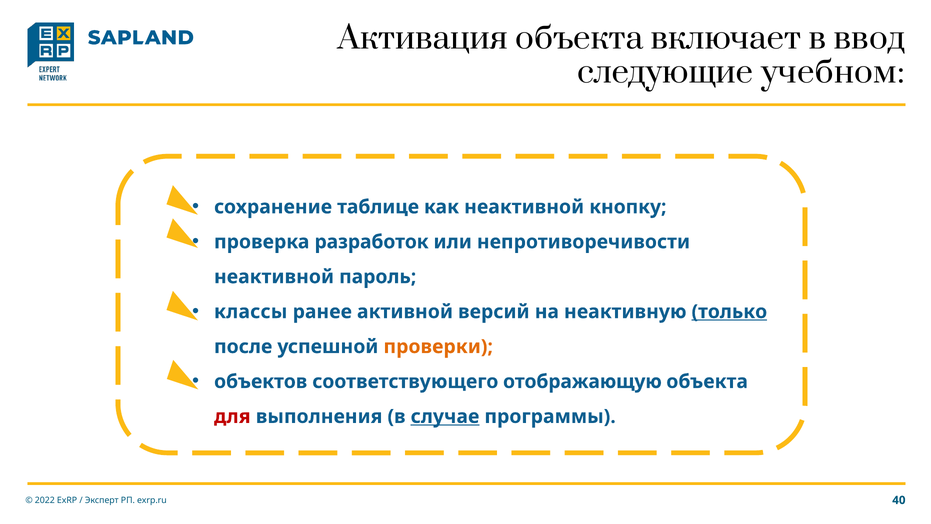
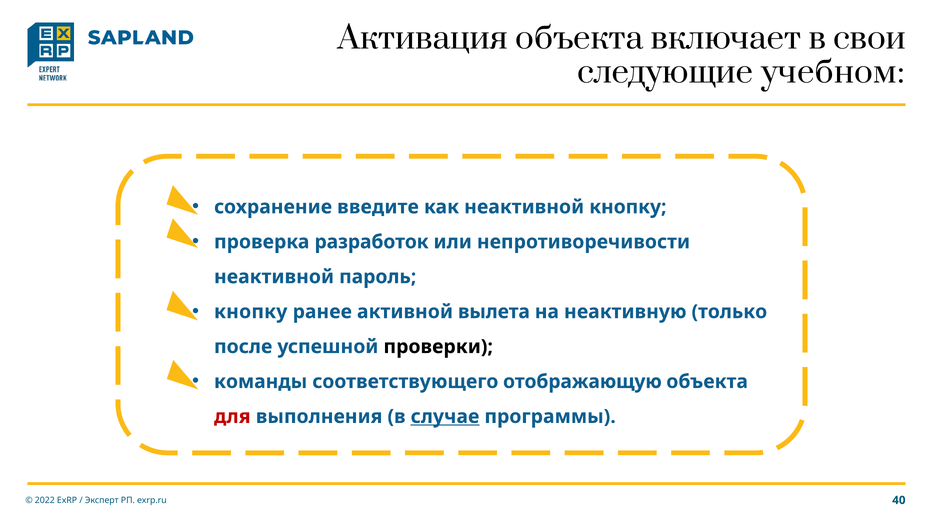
ввод: ввод -> свои
таблице: таблице -> введите
классы at (251, 312): классы -> кнопку
версий: версий -> вылета
только underline: present -> none
проверки colour: orange -> black
объектов: объектов -> команды
